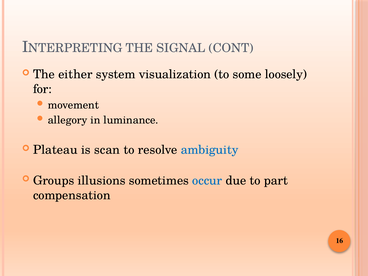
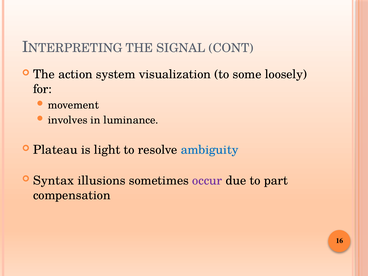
either: either -> action
allegory: allegory -> involves
scan: scan -> light
Groups: Groups -> Syntax
occur colour: blue -> purple
